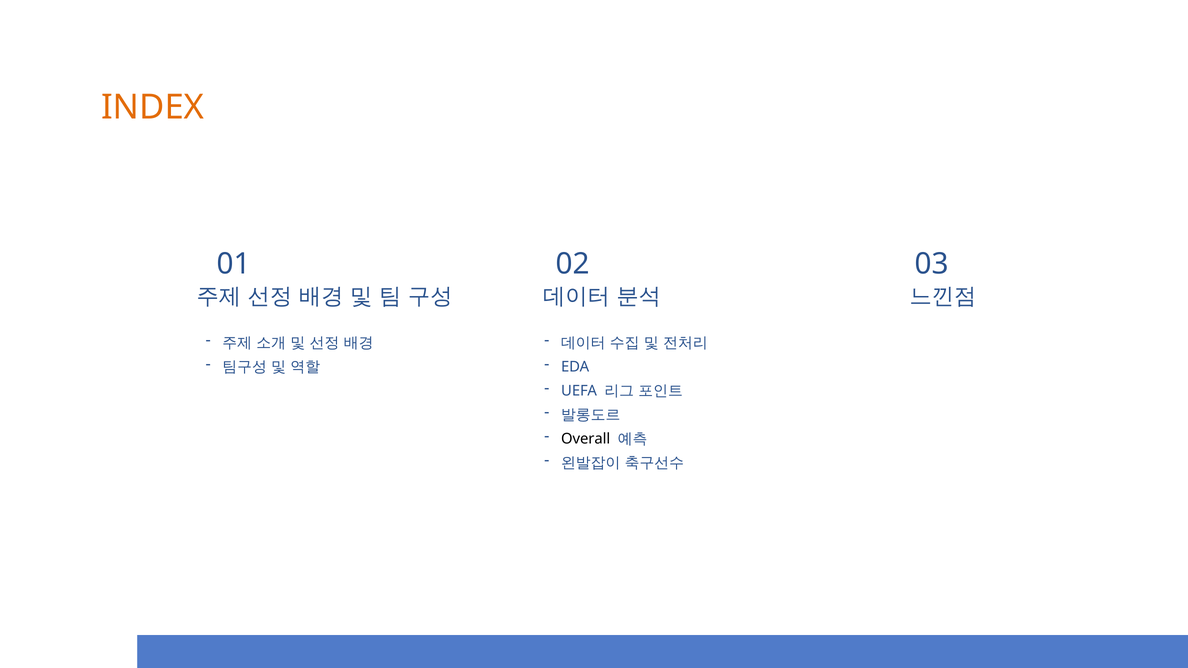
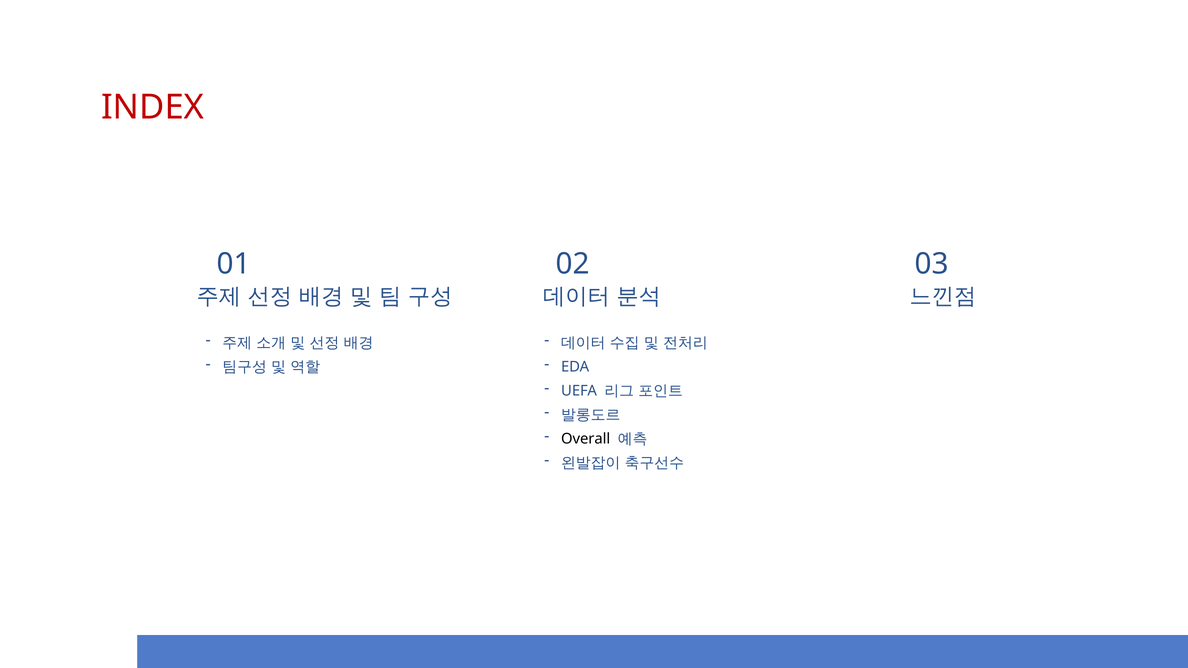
INDEX colour: orange -> red
